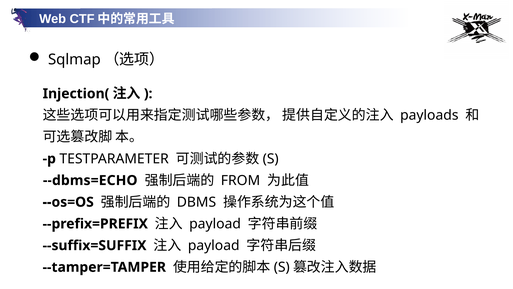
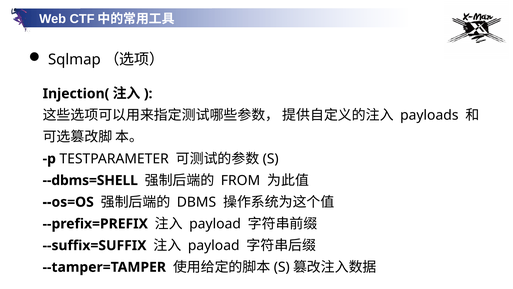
--dbms=ECHO: --dbms=ECHO -> --dbms=SHELL
